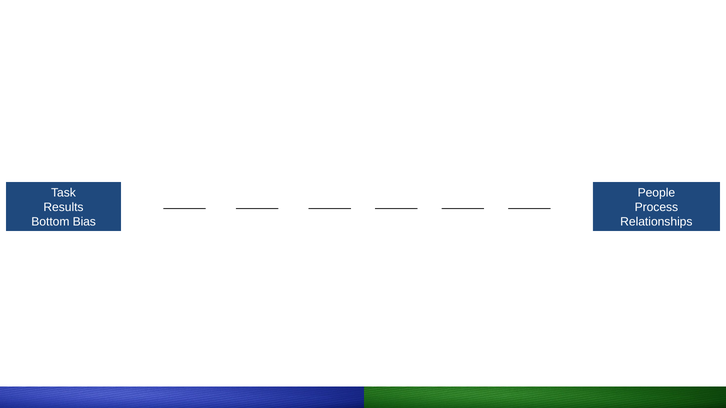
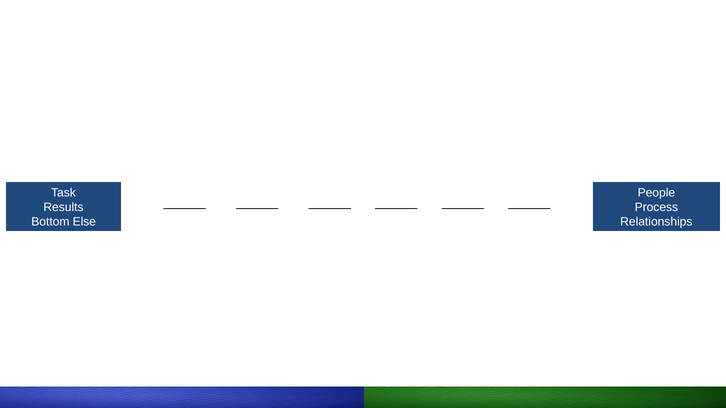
Bias: Bias -> Else
